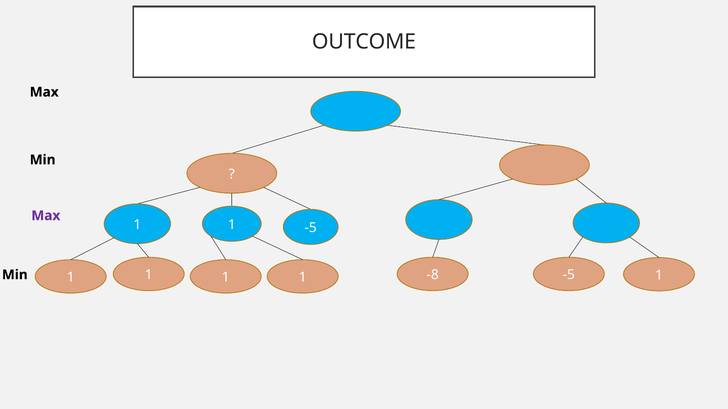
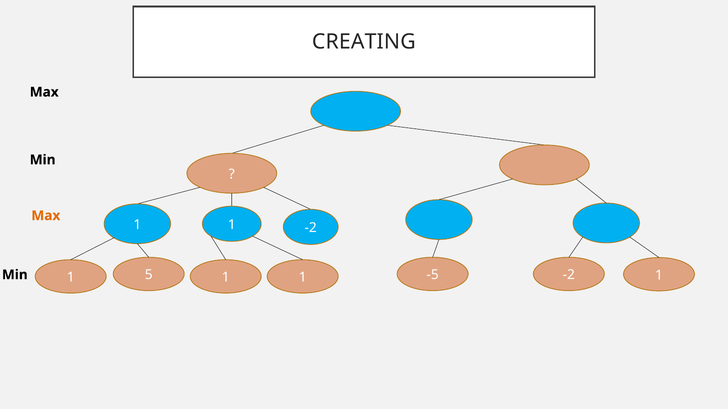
OUTCOME: OUTCOME -> CREATING
Max at (46, 216) colour: purple -> orange
1 1 -5: -5 -> -2
-5 at (569, 275): -5 -> -2
1 at (149, 275): 1 -> 5
-8: -8 -> -5
